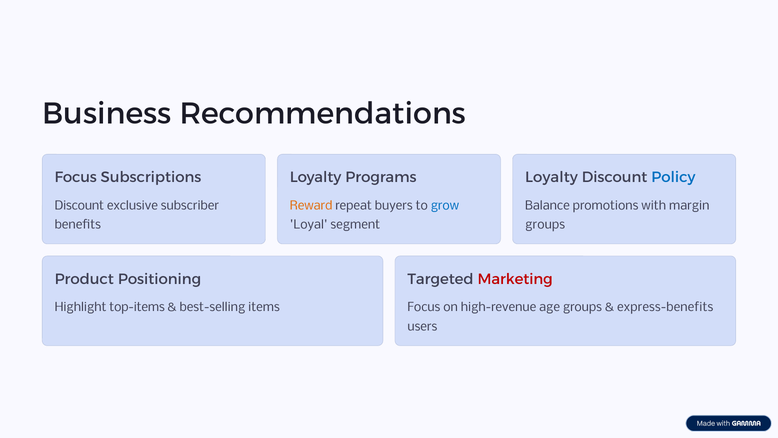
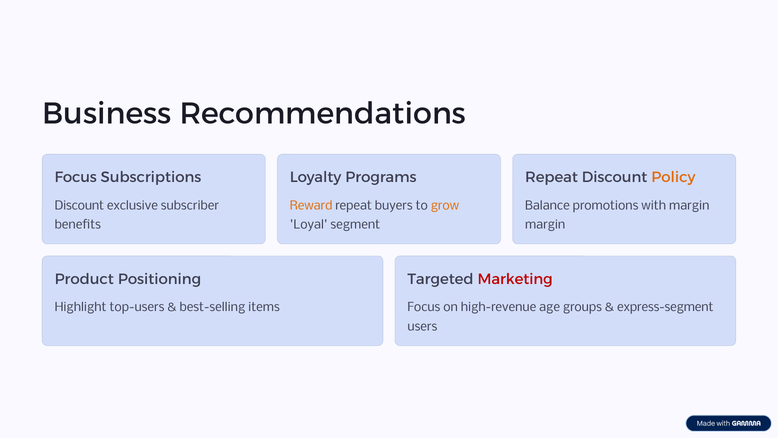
Loyalty at (551, 177): Loyalty -> Repeat
Policy colour: blue -> orange
grow colour: blue -> orange
groups at (545, 225): groups -> margin
top-items: top-items -> top-users
express-benefits: express-benefits -> express-segment
